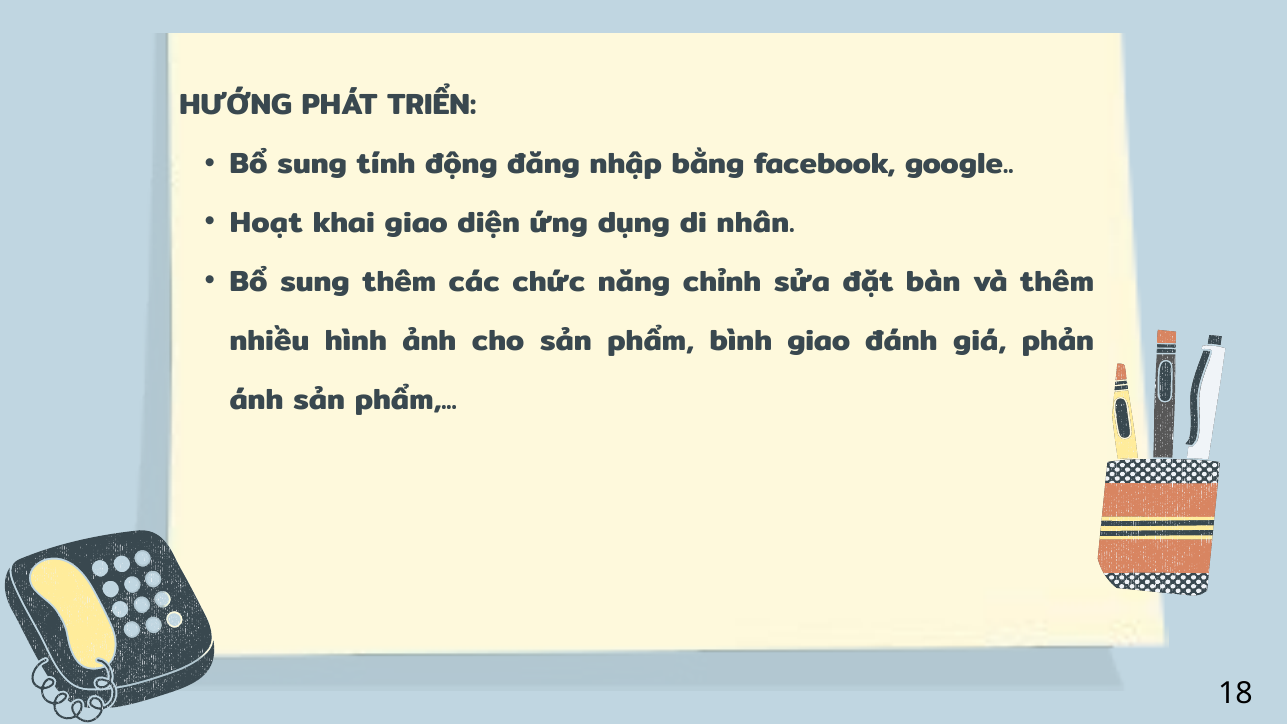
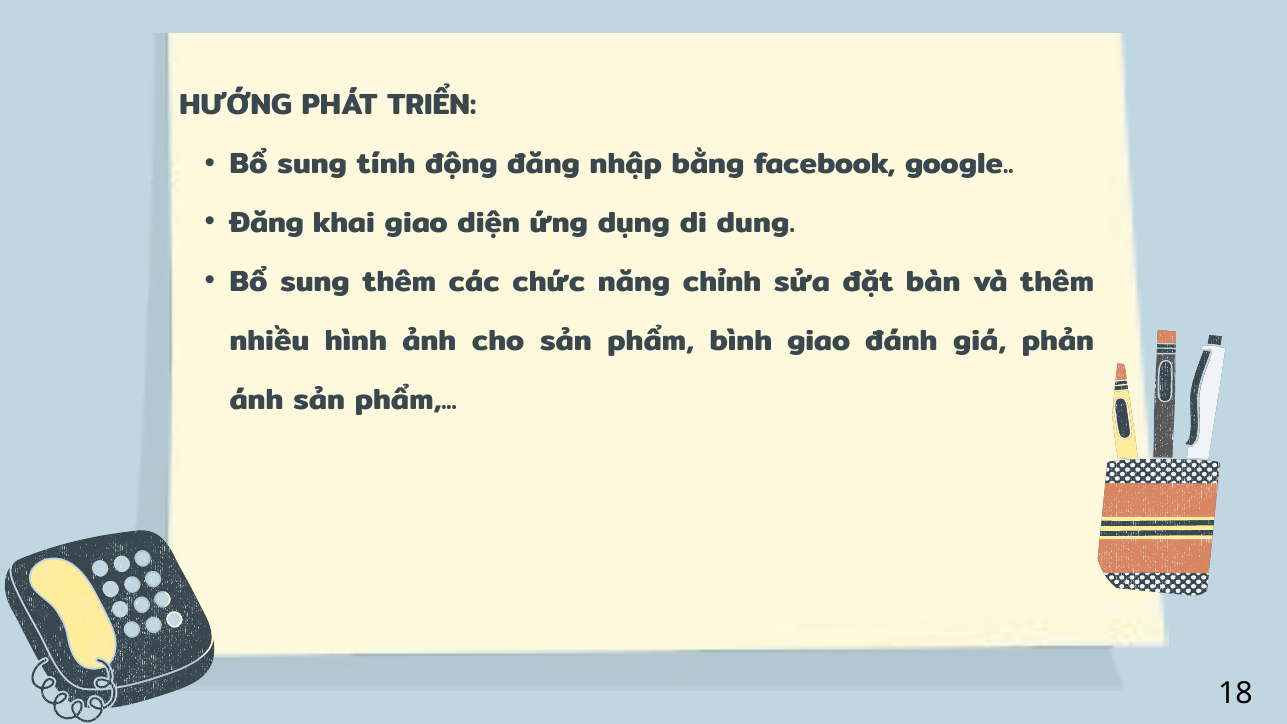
Hoạt at (266, 223): Hoạt -> Đăng
nhân: nhân -> dung
